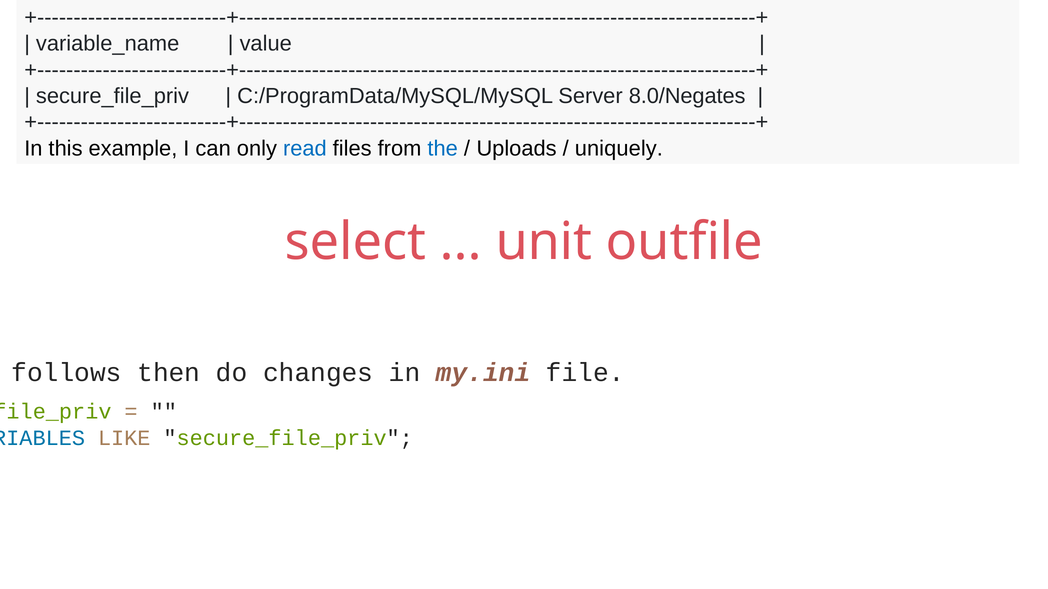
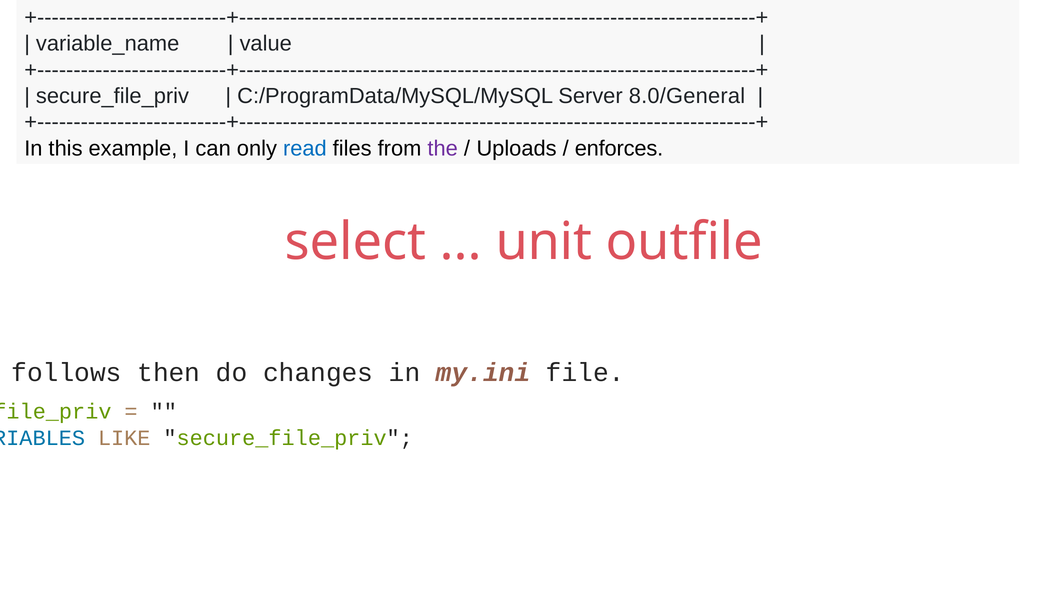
8.0/Negates: 8.0/Negates -> 8.0/General
the colour: blue -> purple
uniquely: uniquely -> enforces
